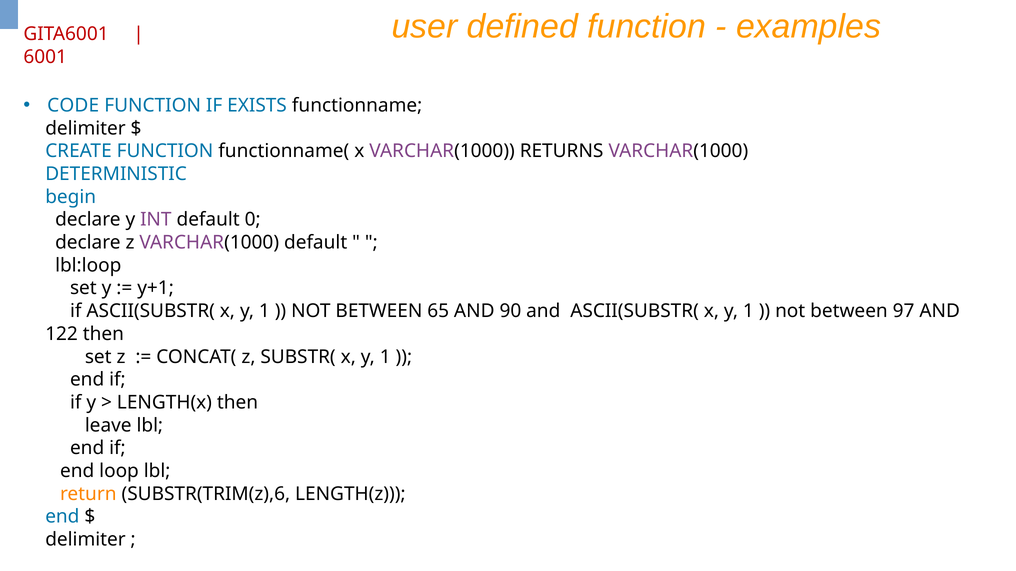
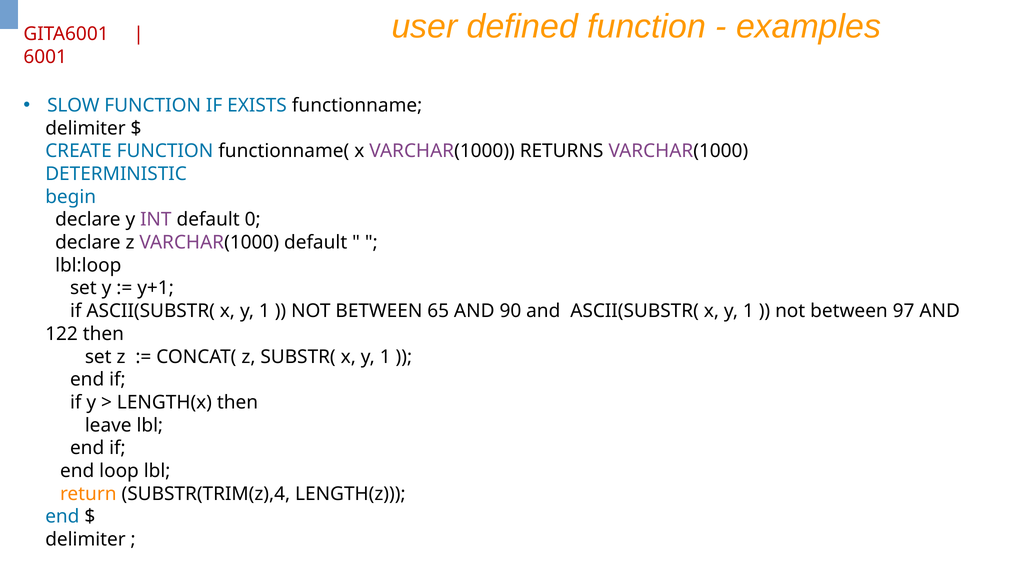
CODE: CODE -> SLOW
SUBSTR(TRIM(z),6: SUBSTR(TRIM(z),6 -> SUBSTR(TRIM(z),4
